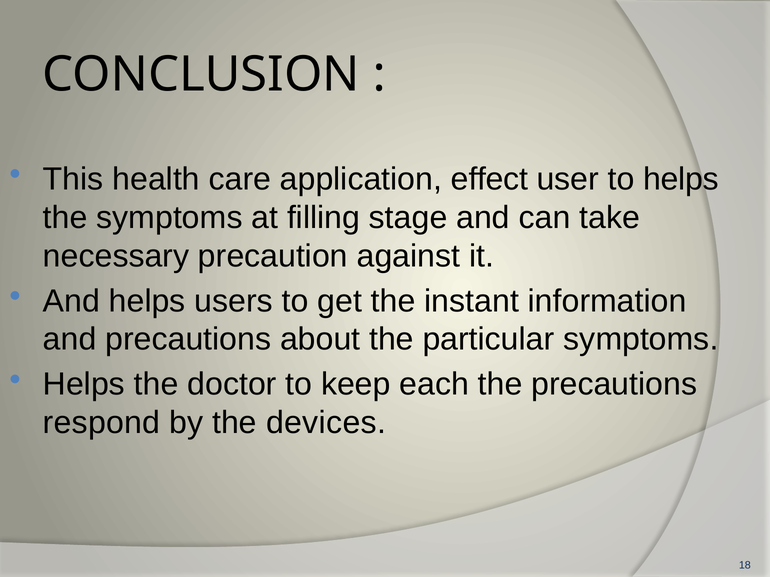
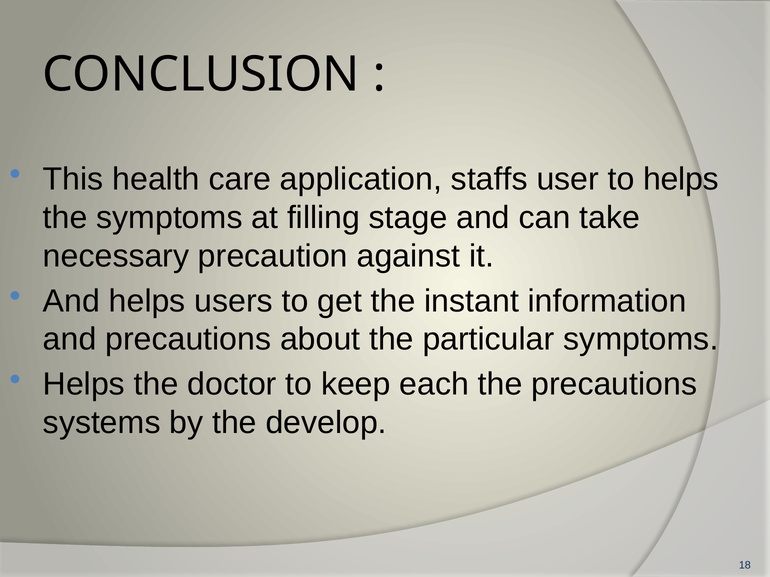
effect: effect -> staffs
respond: respond -> systems
devices: devices -> develop
